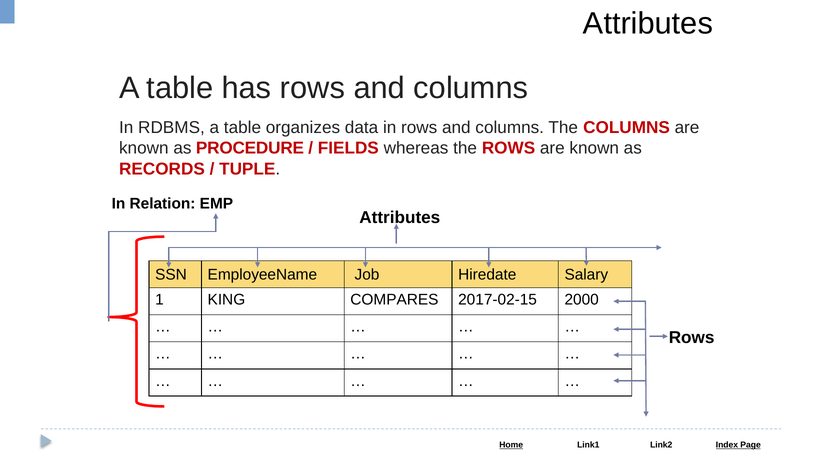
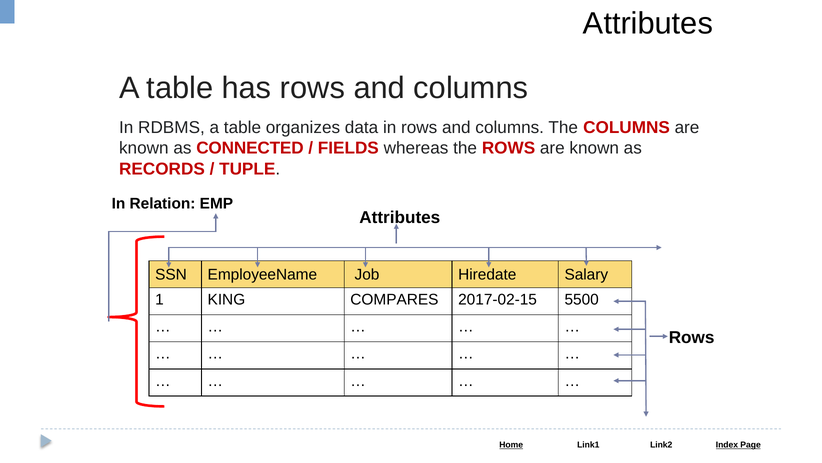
PROCEDURE: PROCEDURE -> CONNECTED
2000: 2000 -> 5500
